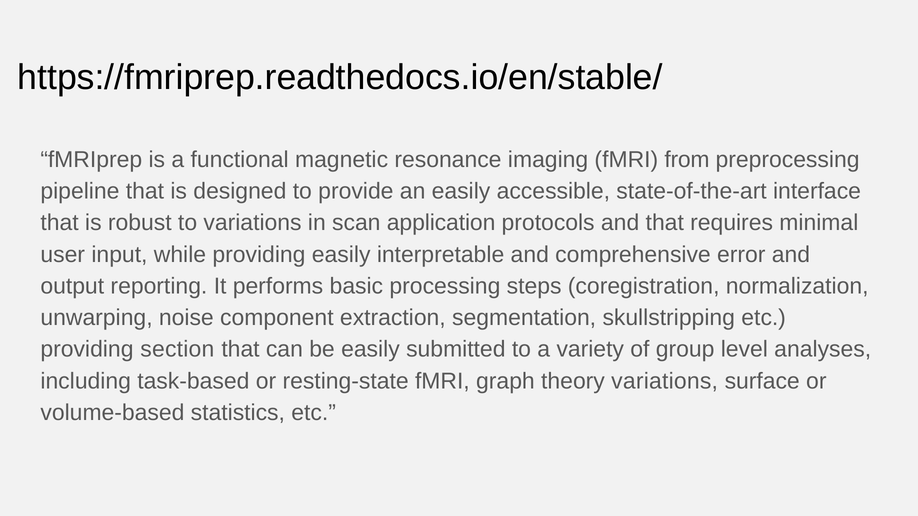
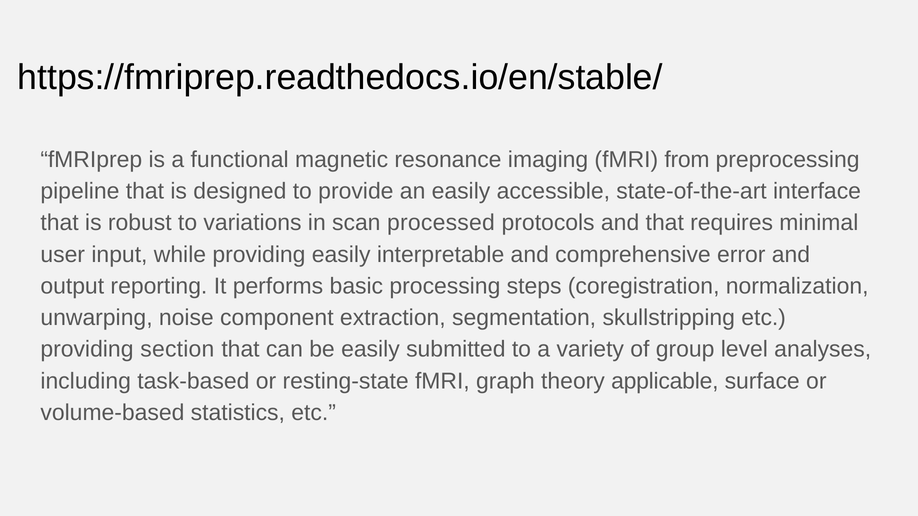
application: application -> processed
theory variations: variations -> applicable
